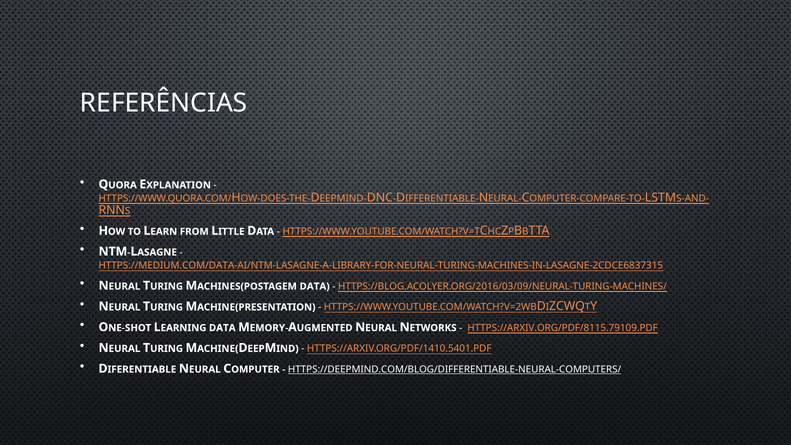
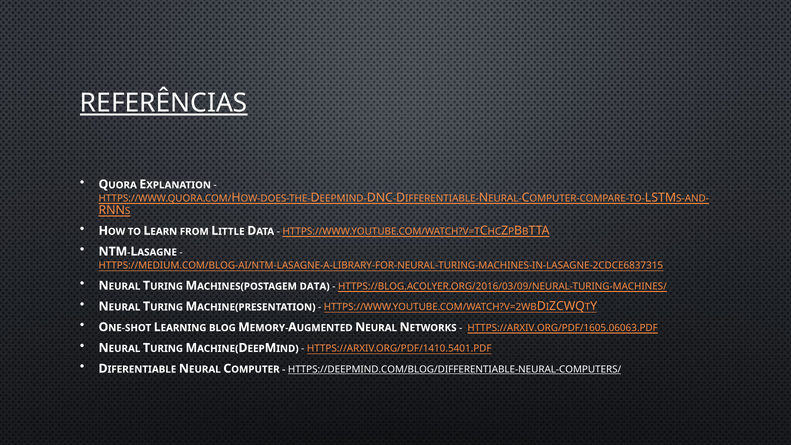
REFERÊNCIAS underline: none -> present
HTTPS://MEDIUM.COM/DATA-AI/NTM-LASAGNE-A-LIBRARY-FOR-NEURAL-TURING-MACHINES-IN-LASAGNE-2CDCE6837315: HTTPS://MEDIUM.COM/DATA-AI/NTM-LASAGNE-A-LIBRARY-FOR-NEURAL-TURING-MACHINES-IN-LASAGNE-2CDCE6837315 -> HTTPS://MEDIUM.COM/BLOG-AI/NTM-LASAGNE-A-LIBRARY-FOR-NEURAL-TURING-MACHINES-IN-LASAGNE-2CDCE6837315
LEARNING DATA: DATA -> BLOG
HTTPS://ARXIV.ORG/PDF/8115.79109.PDF: HTTPS://ARXIV.ORG/PDF/8115.79109.PDF -> HTTPS://ARXIV.ORG/PDF/1605.06063.PDF
